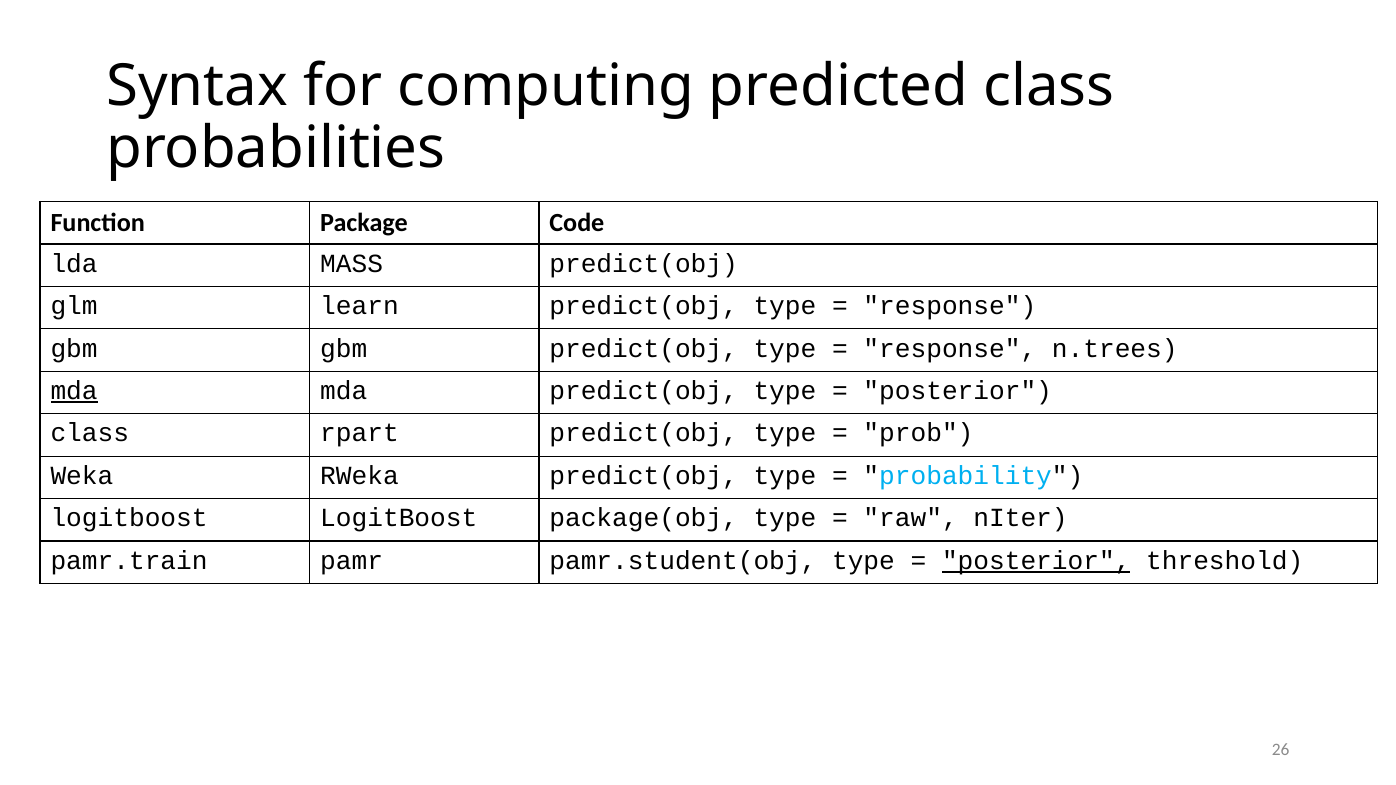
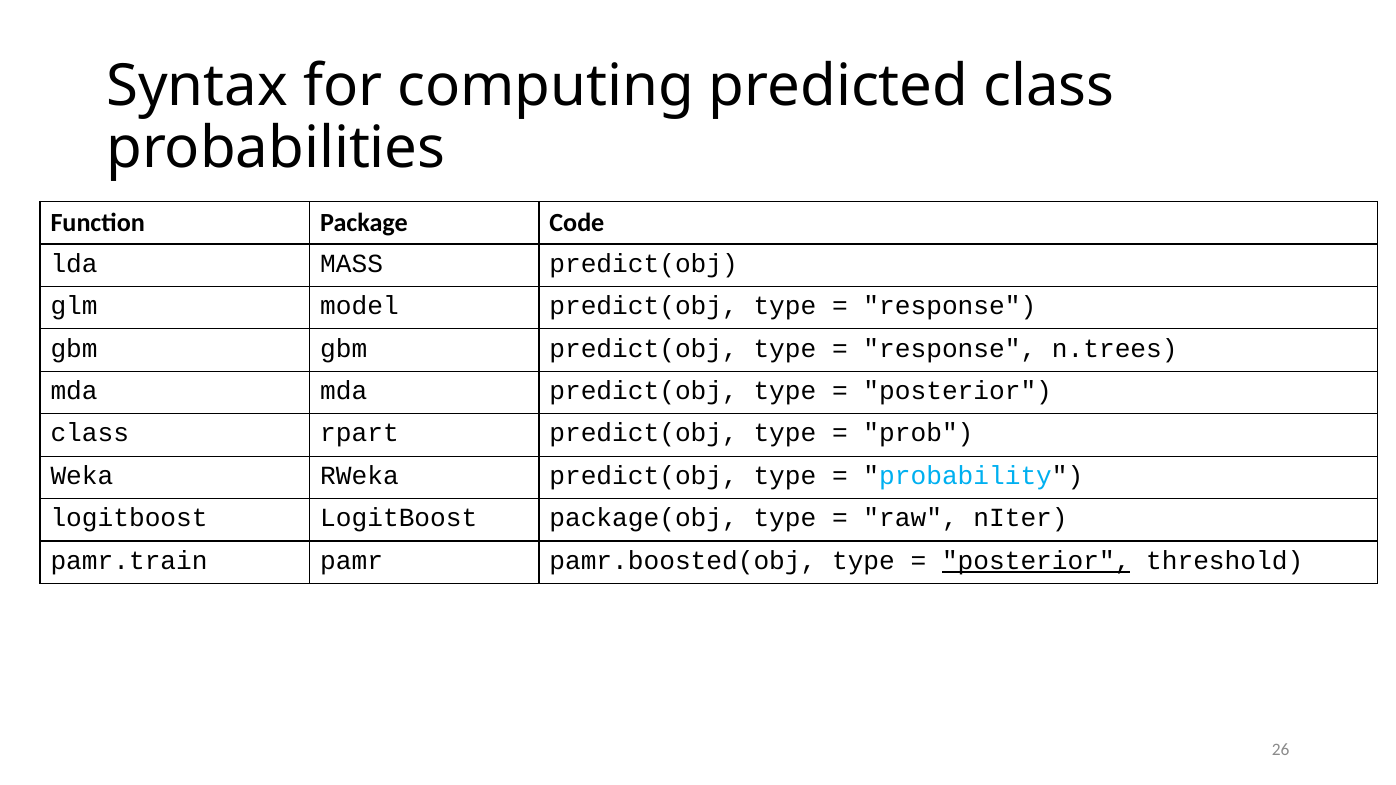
learn: learn -> model
mda at (74, 391) underline: present -> none
pamr.student(obj: pamr.student(obj -> pamr.boosted(obj
